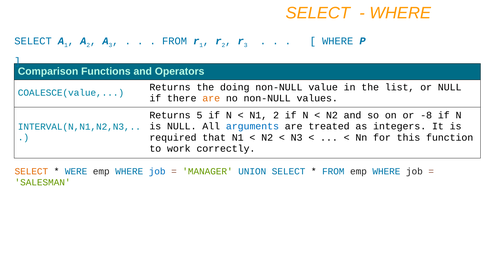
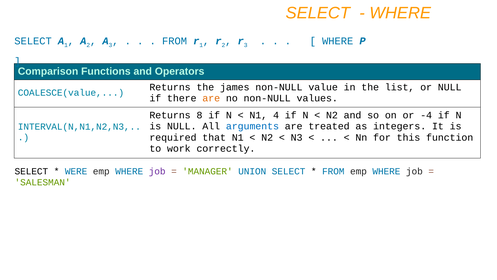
doing: doing -> james
5: 5 -> 8
N1 2: 2 -> 4
-8: -8 -> -4
SELECT at (31, 171) colour: orange -> black
job at (157, 171) colour: blue -> purple
